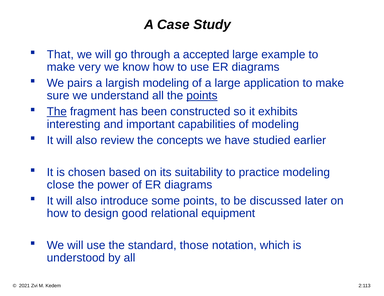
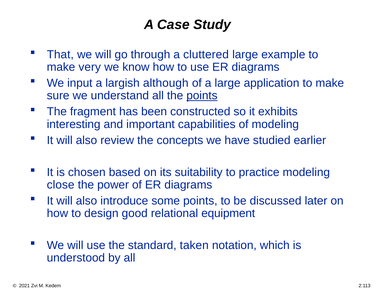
accepted: accepted -> cluttered
pairs: pairs -> input
largish modeling: modeling -> although
The at (57, 112) underline: present -> none
those: those -> taken
